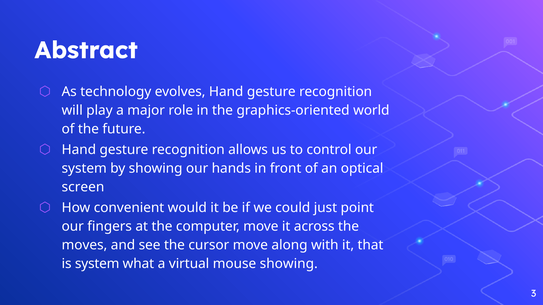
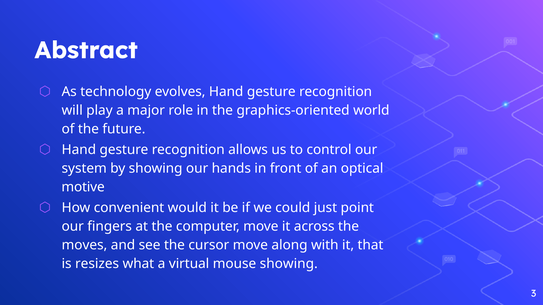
screen: screen -> motive
is system: system -> resizes
